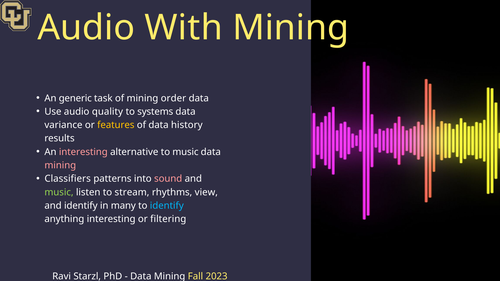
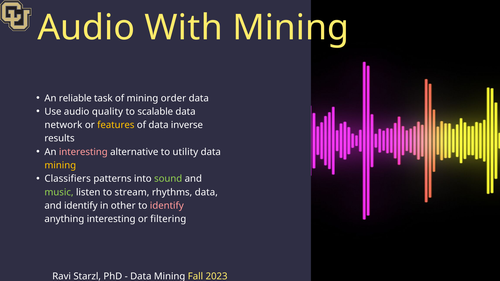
generic: generic -> reliable
systems: systems -> scalable
variance: variance -> network
history: history -> inverse
to music: music -> utility
mining at (60, 165) colour: pink -> yellow
sound colour: pink -> light green
rhythms view: view -> data
many: many -> other
identify at (167, 206) colour: light blue -> pink
